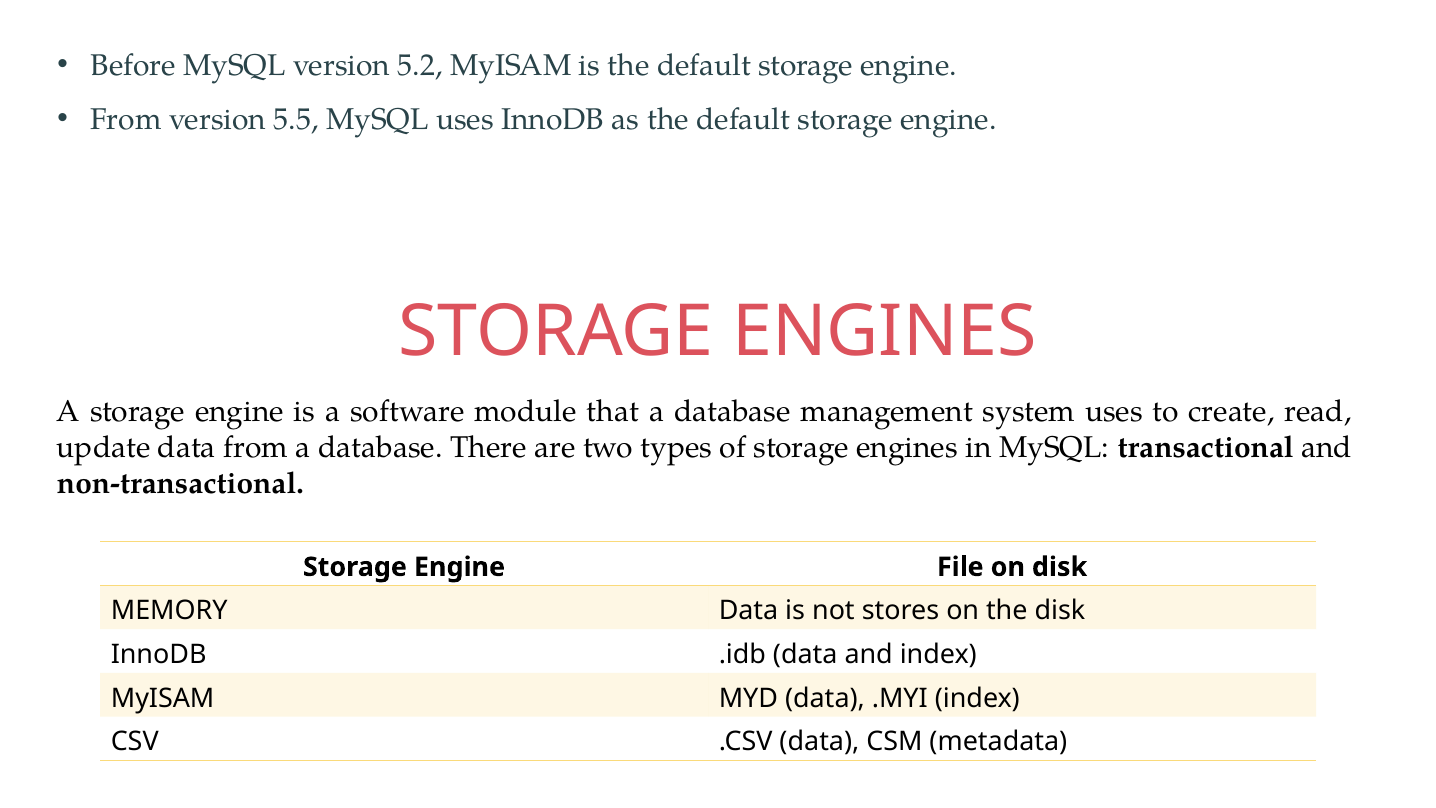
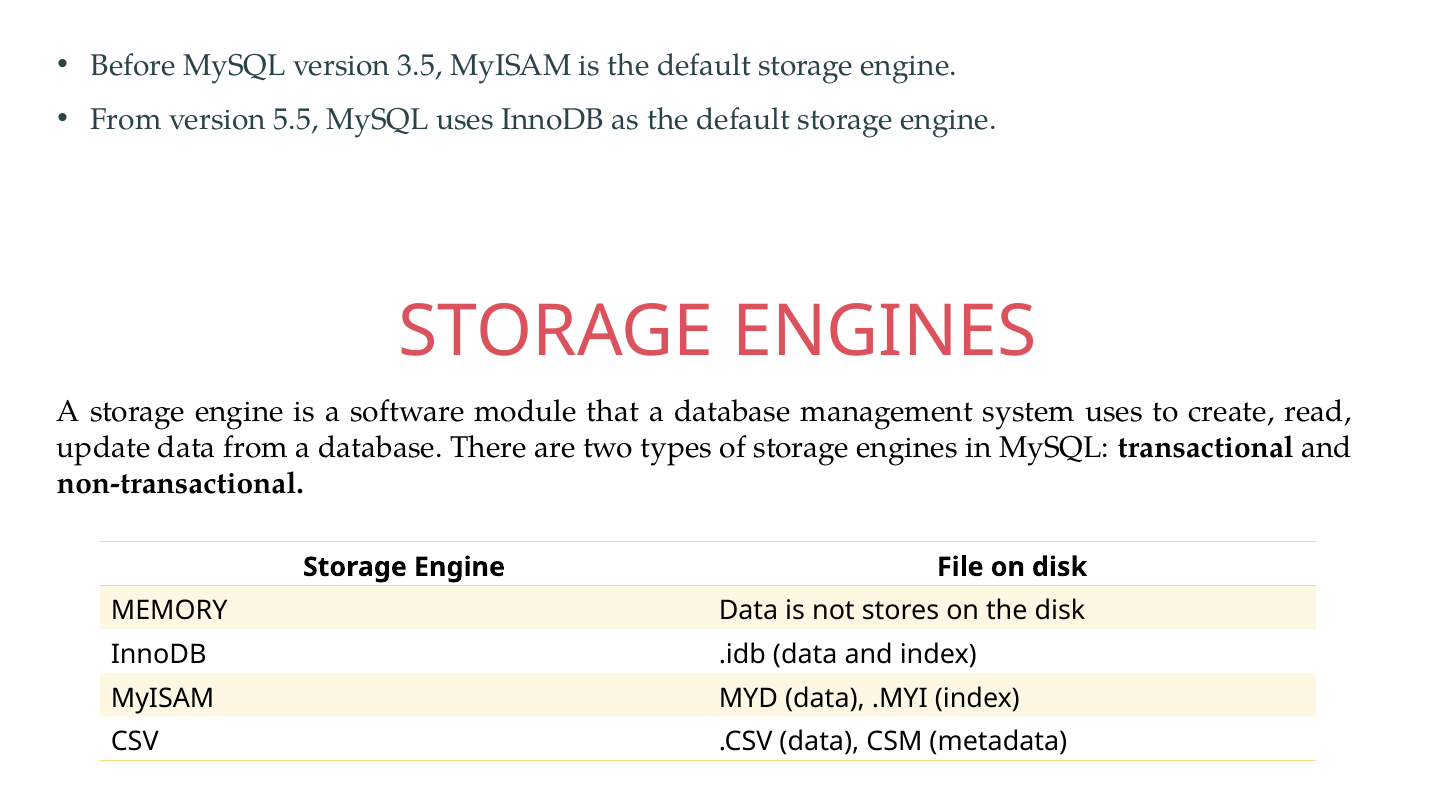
5.2: 5.2 -> 3.5
